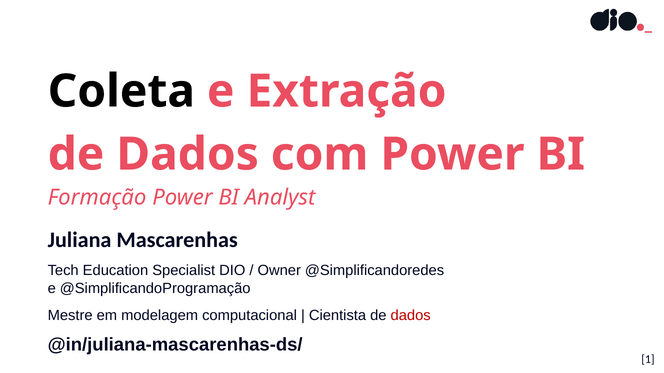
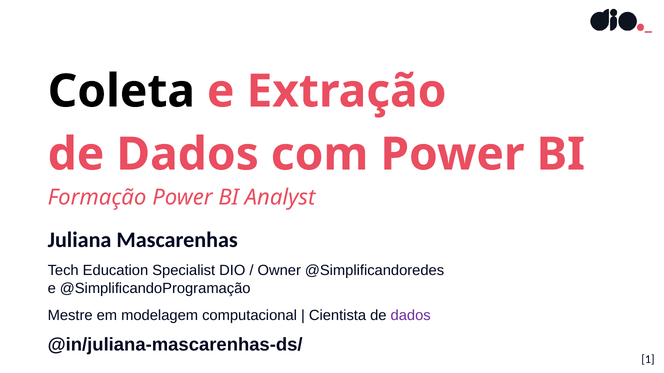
dados at (411, 316) colour: red -> purple
